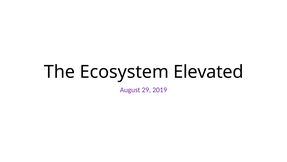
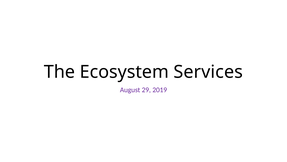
Elevated: Elevated -> Services
